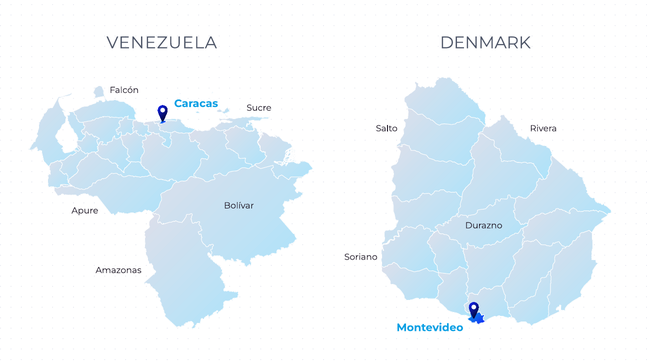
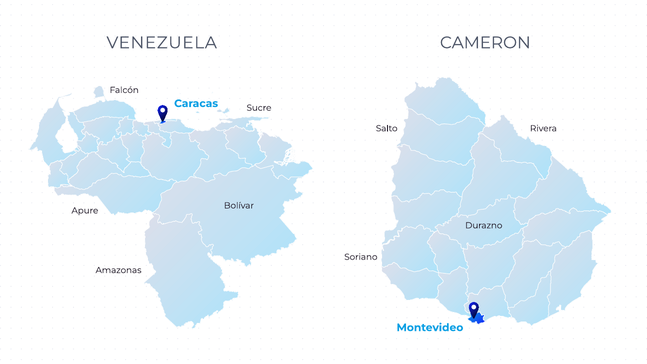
DENMARK: DENMARK -> CAMERON
